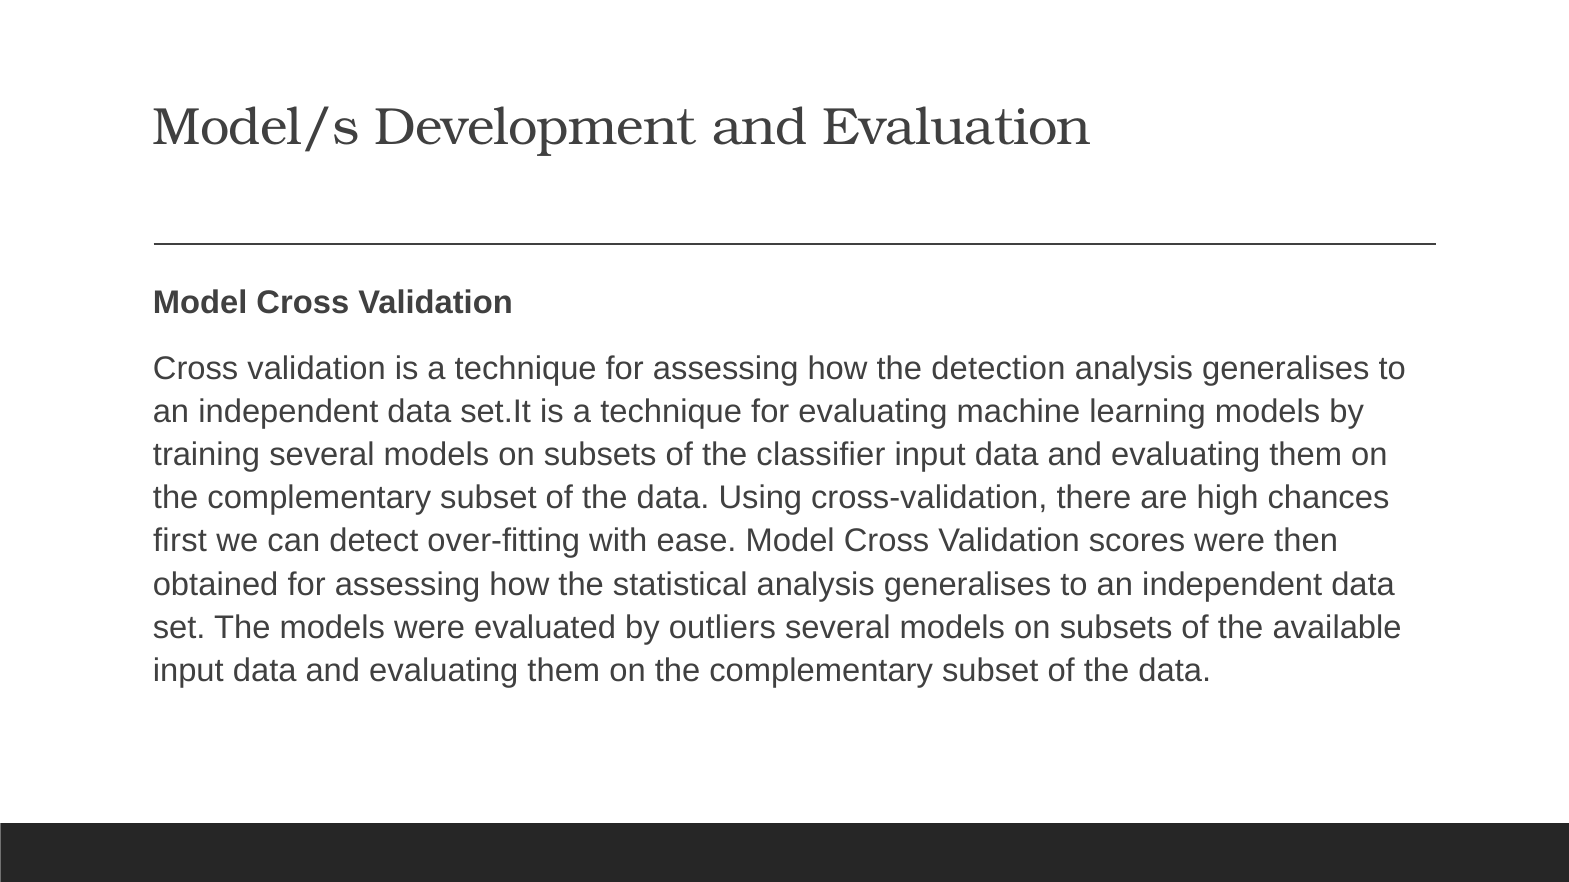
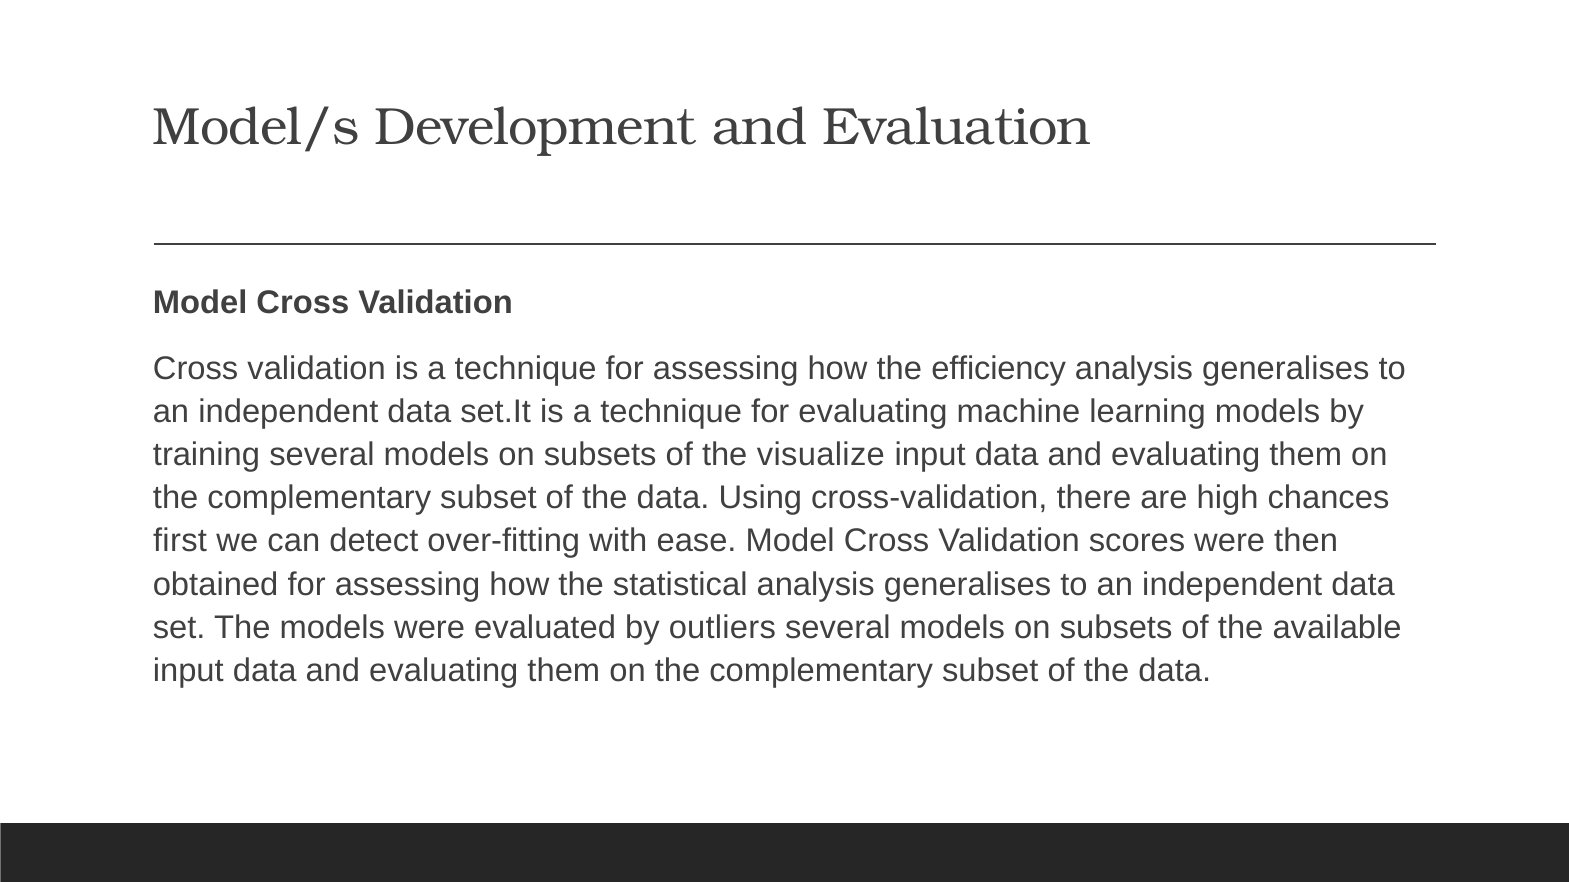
detection: detection -> efficiency
classifier: classifier -> visualize
